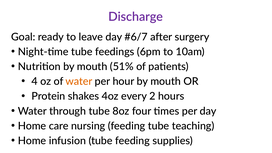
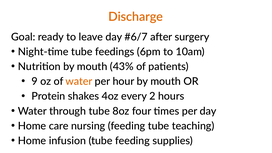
Discharge colour: purple -> orange
51%: 51% -> 43%
4: 4 -> 9
